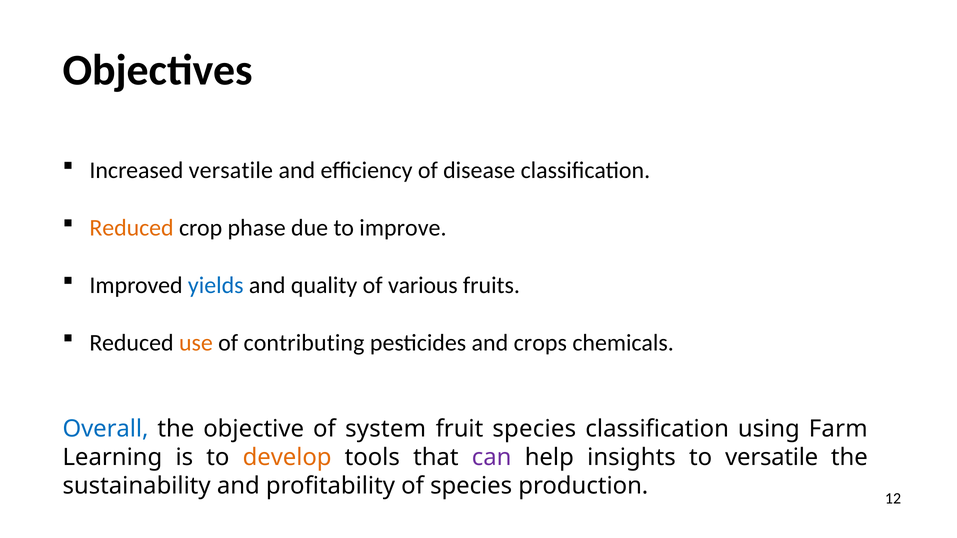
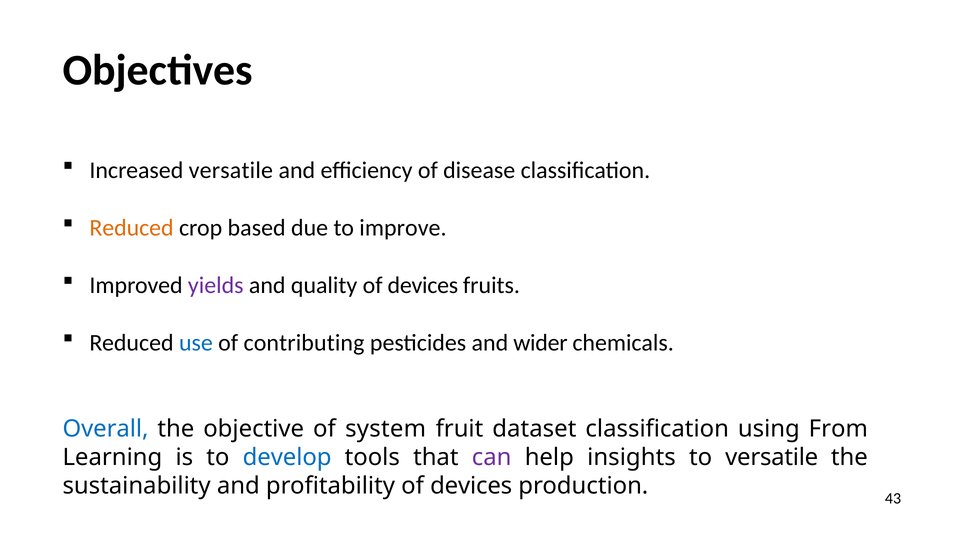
phase: phase -> based
yields colour: blue -> purple
quality of various: various -> devices
use colour: orange -> blue
crops: crops -> wider
fruit species: species -> dataset
Farm: Farm -> From
develop colour: orange -> blue
profitability of species: species -> devices
12: 12 -> 43
